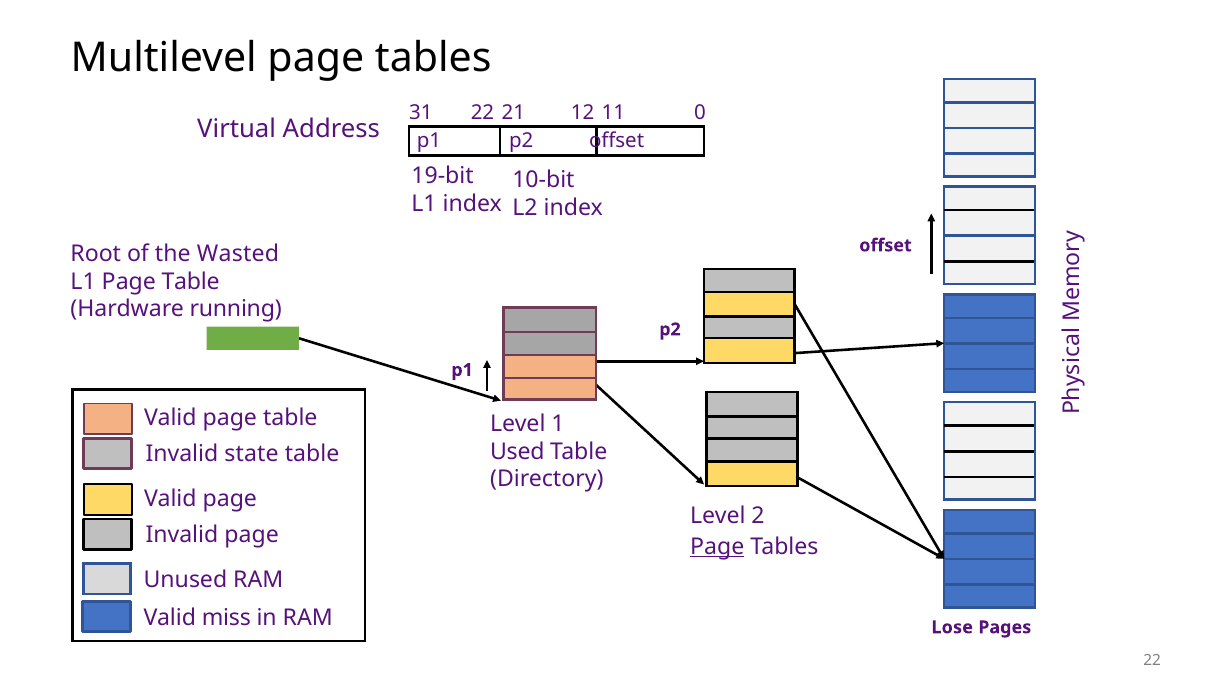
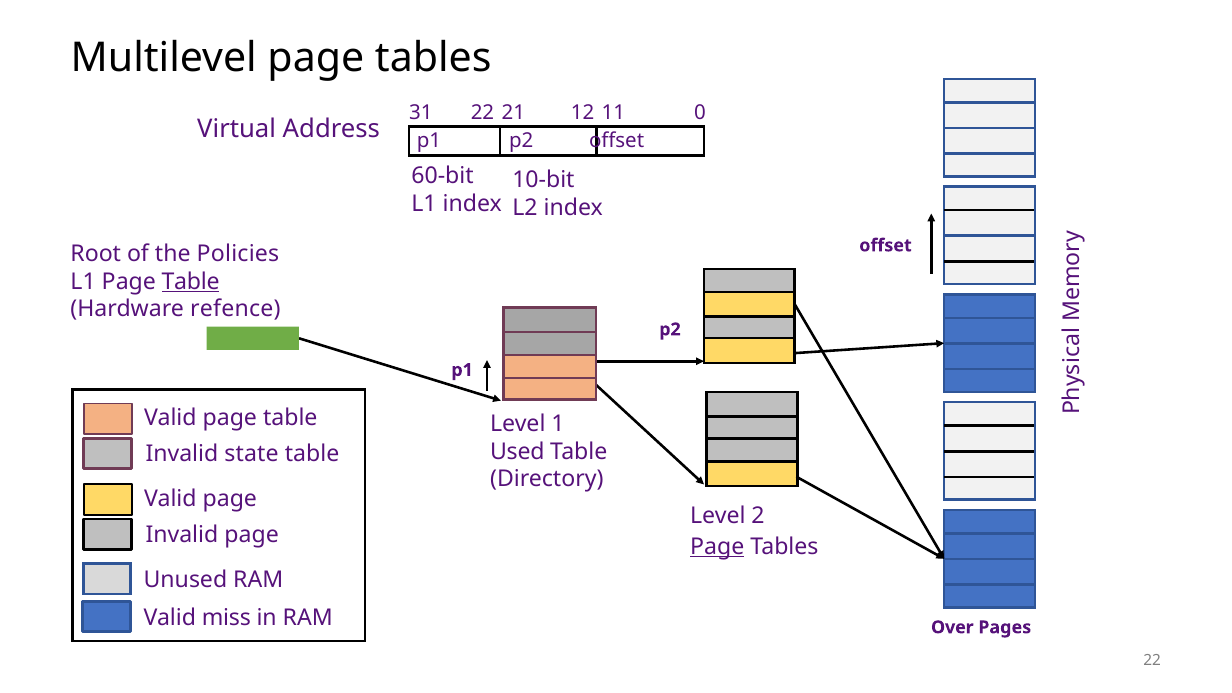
19-bit: 19-bit -> 60-bit
Wasted: Wasted -> Policies
Table at (191, 282) underline: none -> present
running: running -> refence
Lose: Lose -> Over
